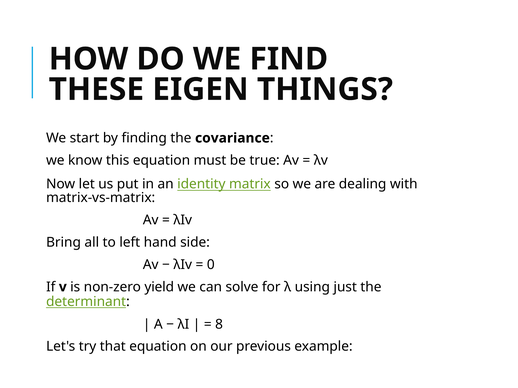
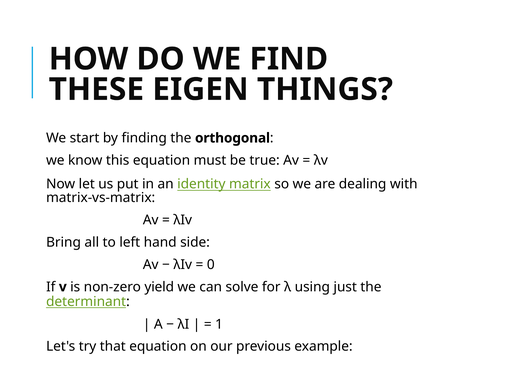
covariance: covariance -> orthogonal
8: 8 -> 1
